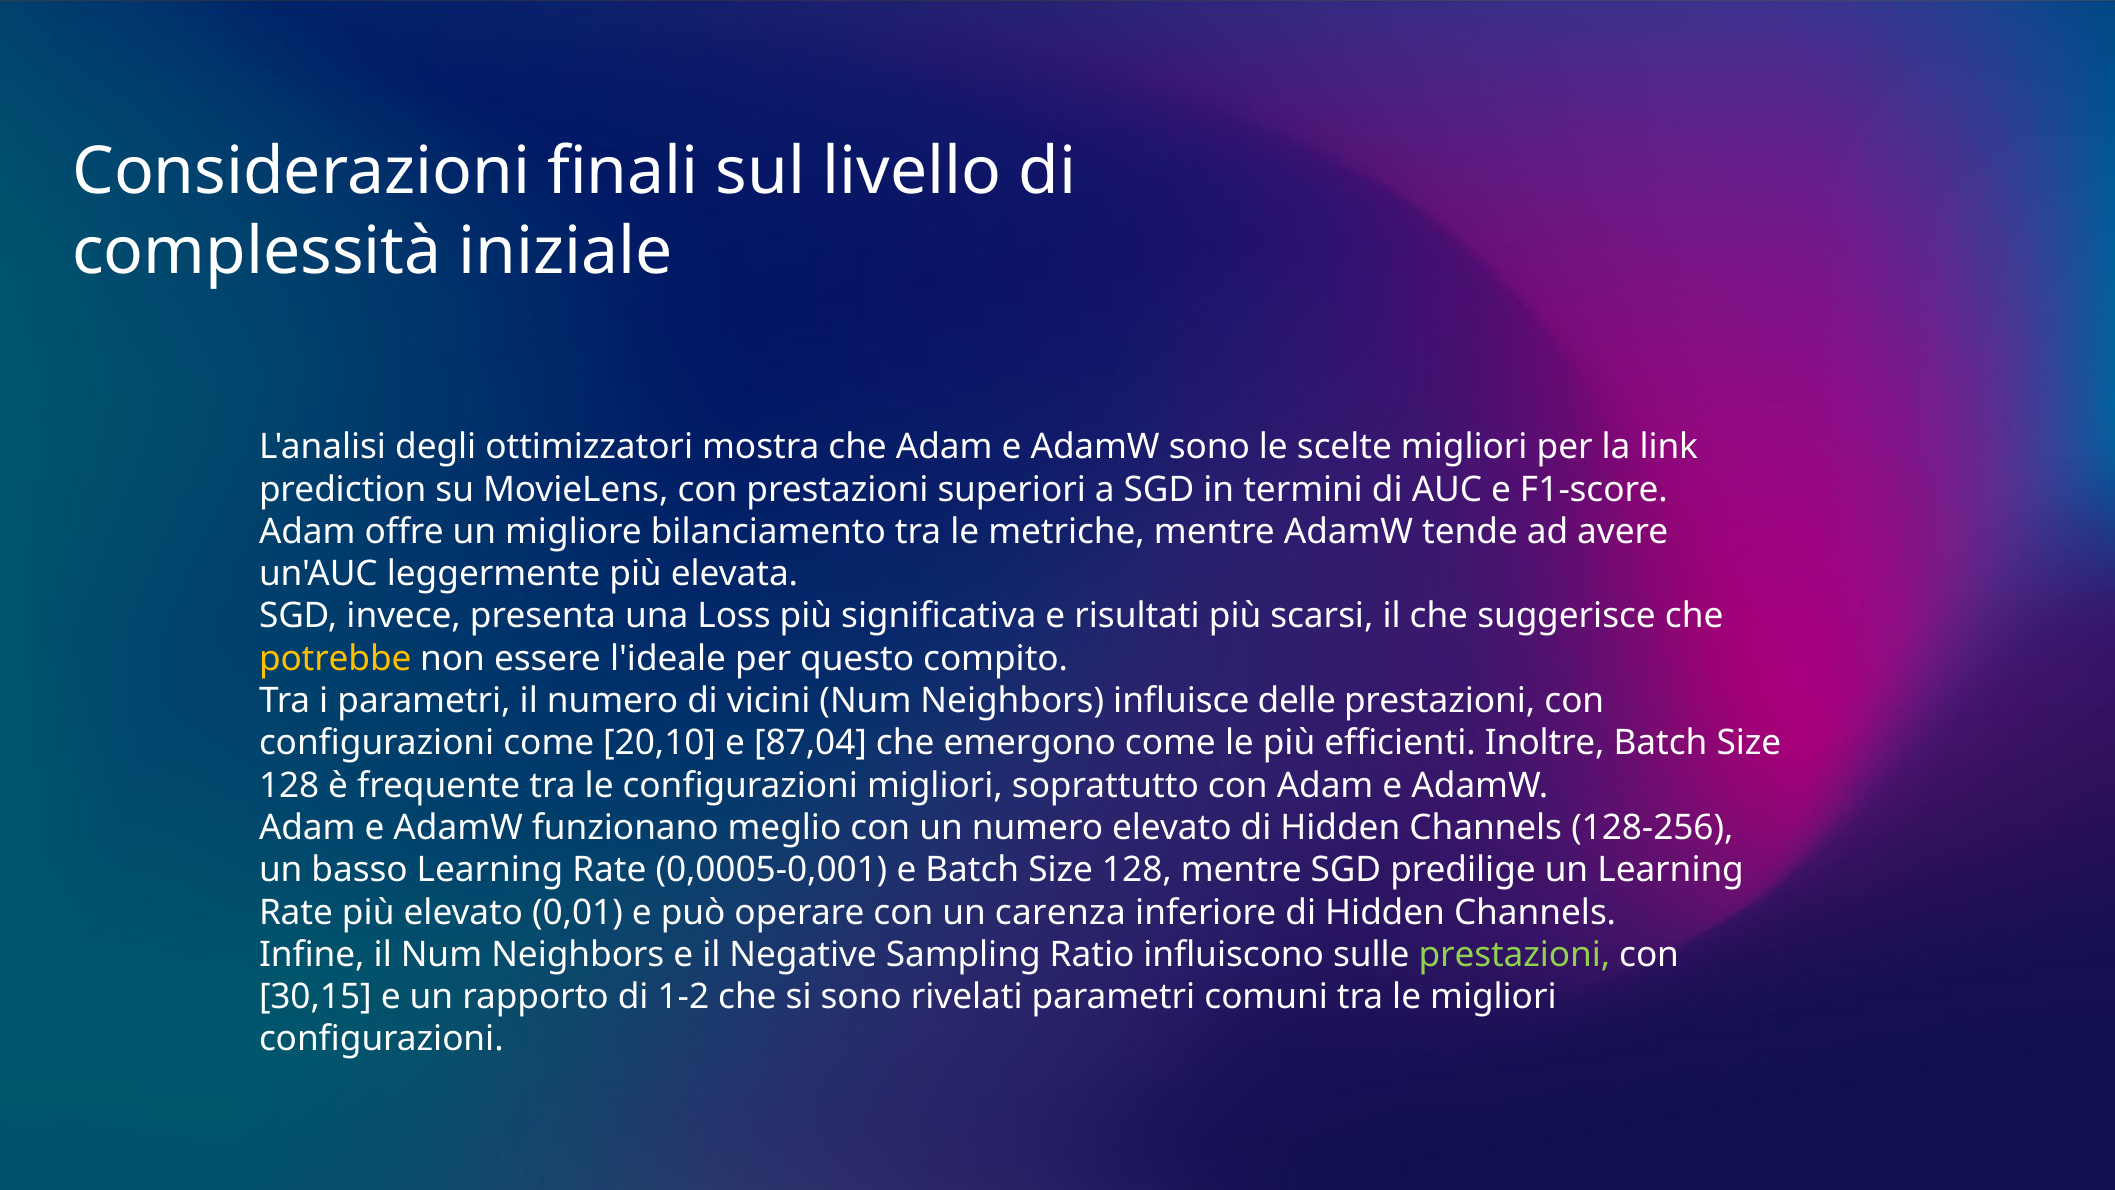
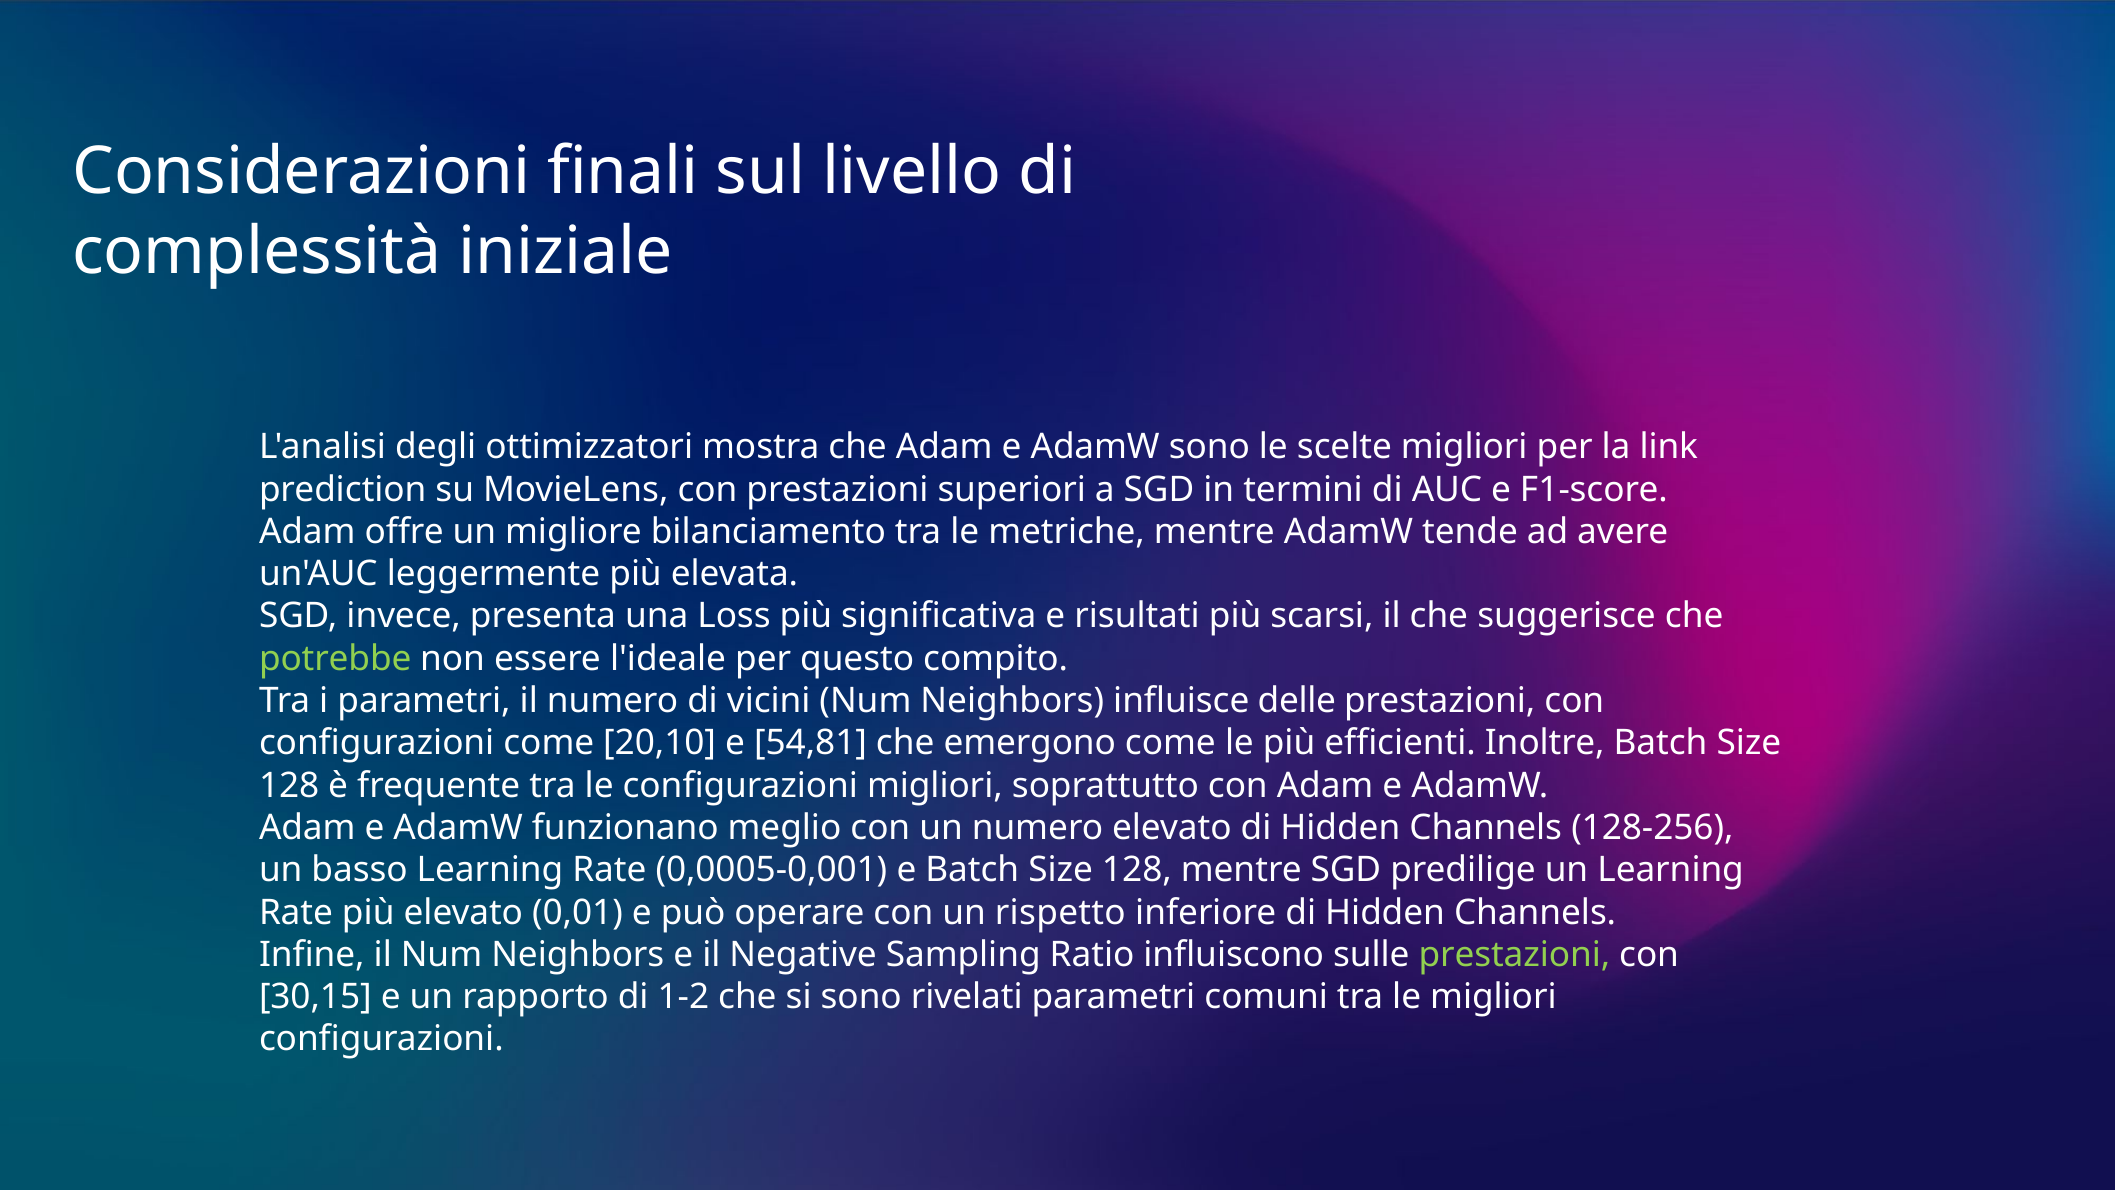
potrebbe colour: yellow -> light green
87,04: 87,04 -> 54,81
carenza: carenza -> rispetto
